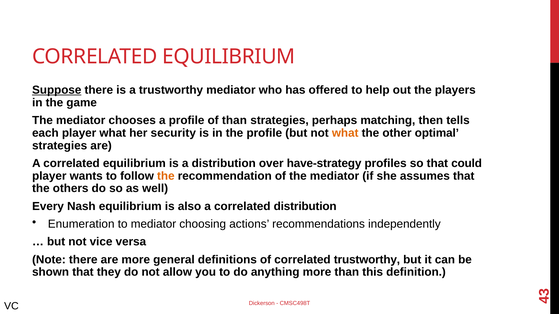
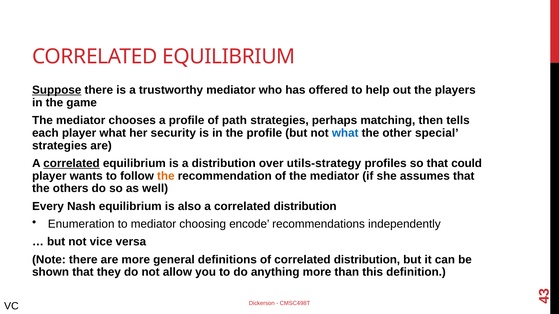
of than: than -> path
what at (345, 133) colour: orange -> blue
optimal: optimal -> special
correlated at (72, 164) underline: none -> present
have-strategy: have-strategy -> utils-strategy
actions: actions -> encode
of correlated trustworthy: trustworthy -> distribution
